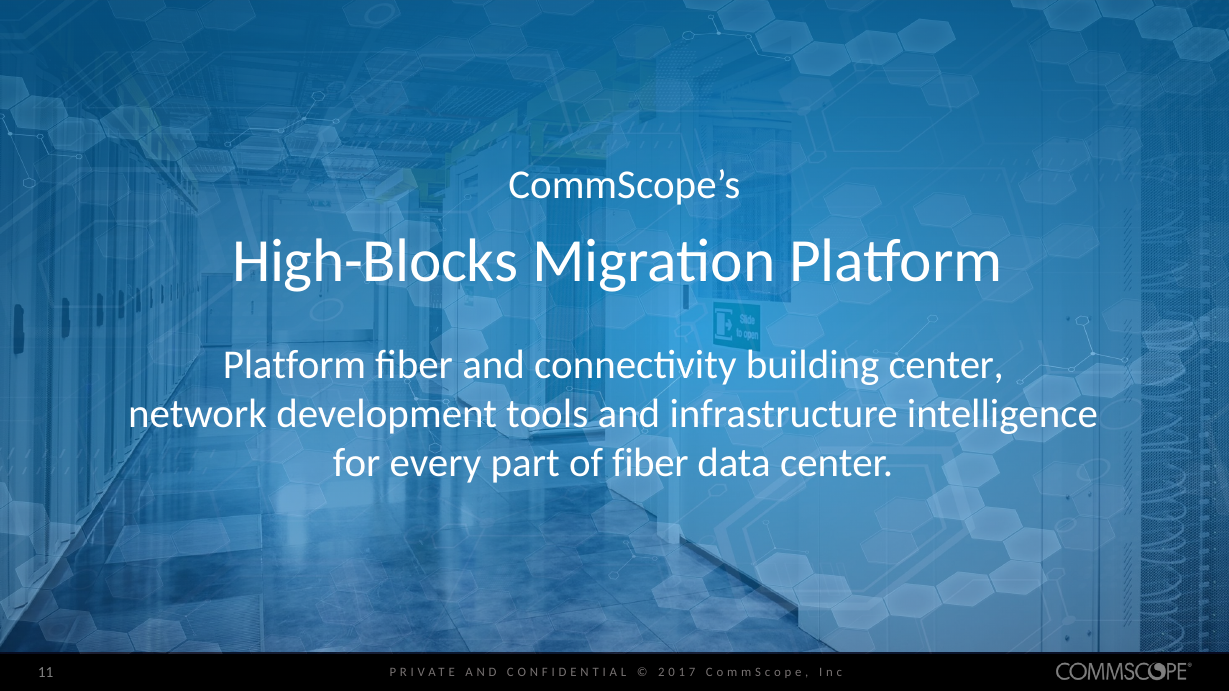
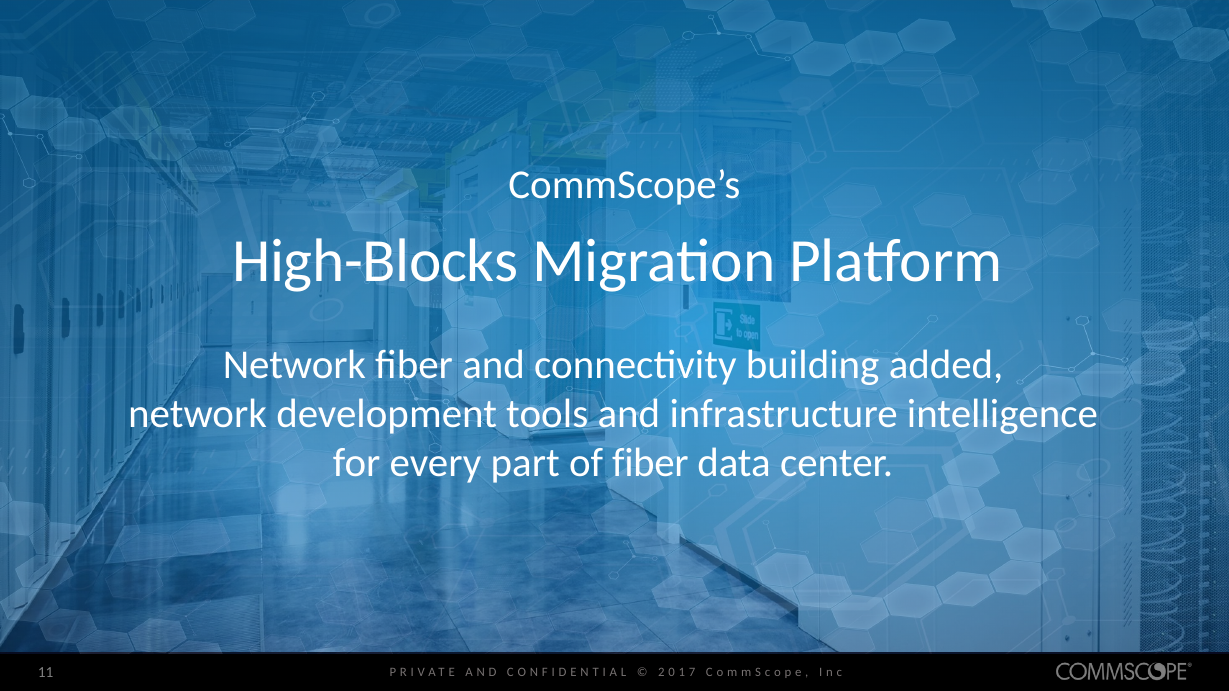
Platform at (294, 365): Platform -> Network
building center: center -> added
